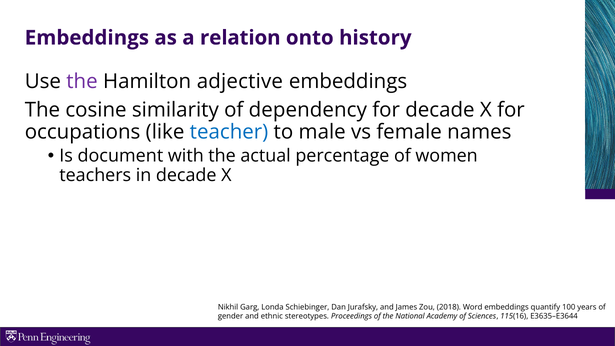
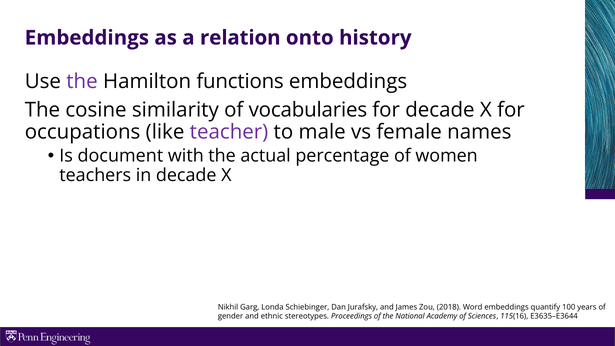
adjective: adjective -> functions
dependency: dependency -> vocabularies
teacher colour: blue -> purple
